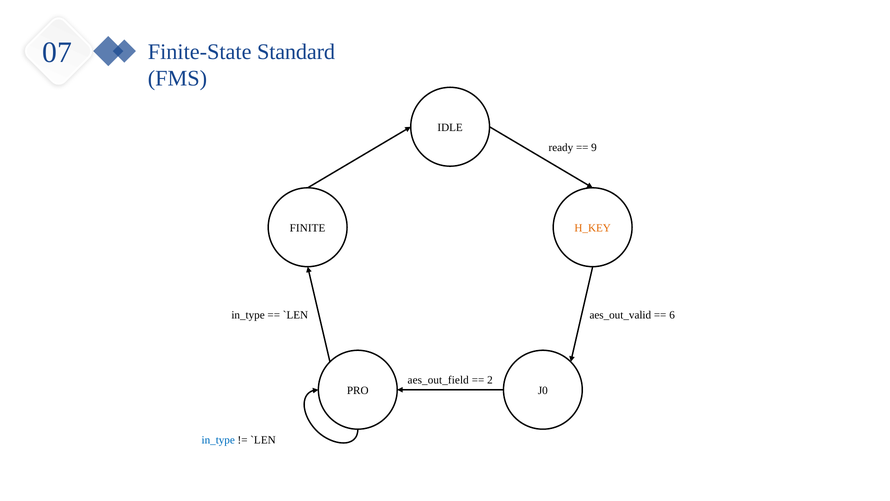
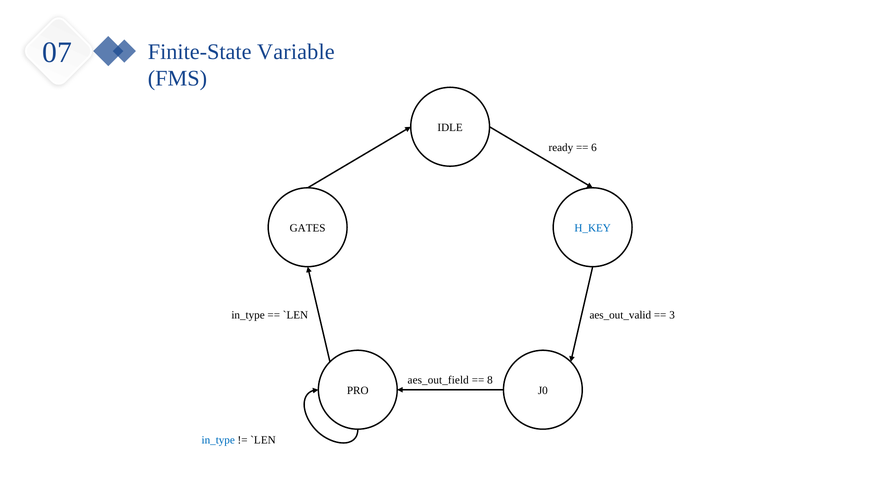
Standard: Standard -> Variable
9: 9 -> 6
FINITE: FINITE -> GATES
H_KEY colour: orange -> blue
6: 6 -> 3
2: 2 -> 8
